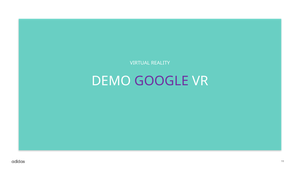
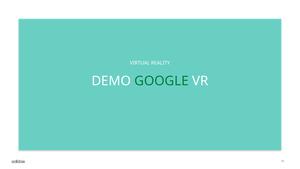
GOOGLE colour: purple -> green
